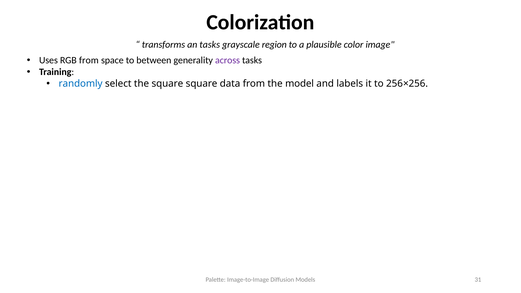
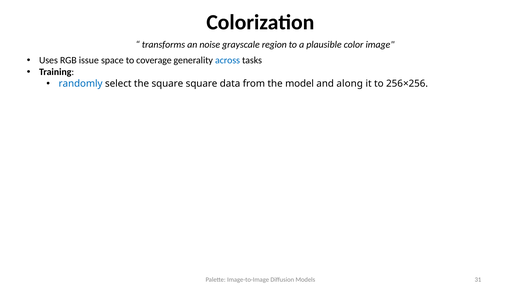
an tasks: tasks -> noise
RGB from: from -> issue
between: between -> coverage
across colour: purple -> blue
labels: labels -> along
